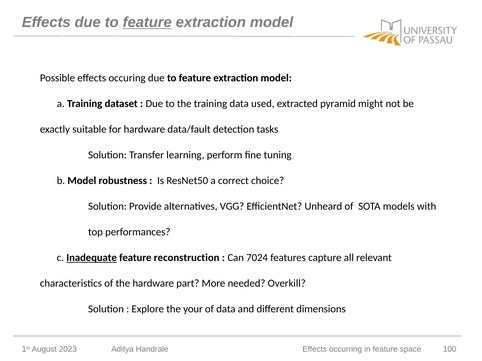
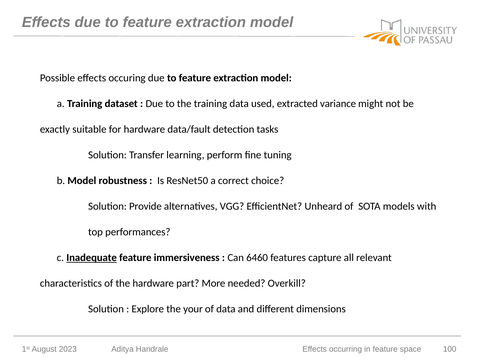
feature at (147, 22) underline: present -> none
pyramid: pyramid -> variance
reconstruction: reconstruction -> immersiveness
7024: 7024 -> 6460
